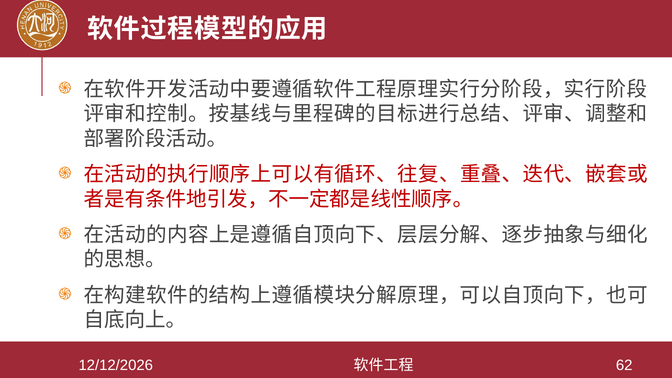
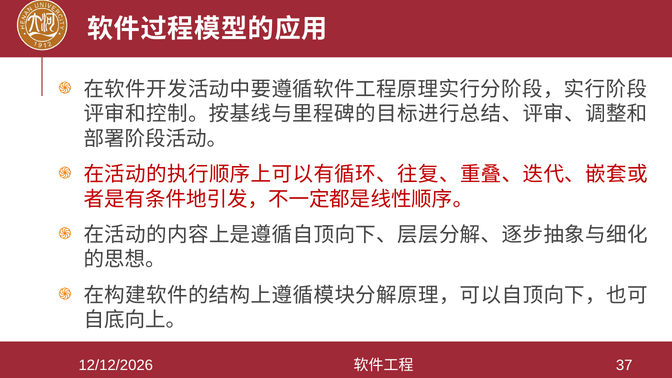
62: 62 -> 37
